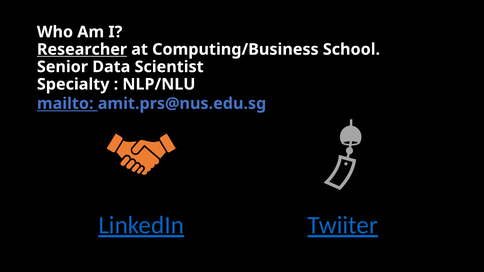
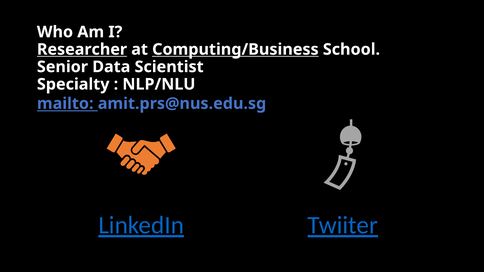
Computing/Business underline: none -> present
